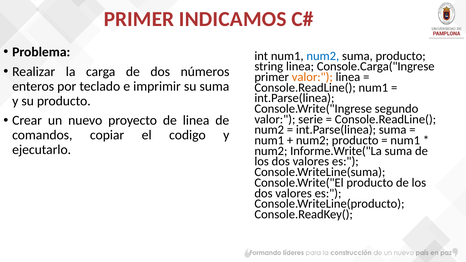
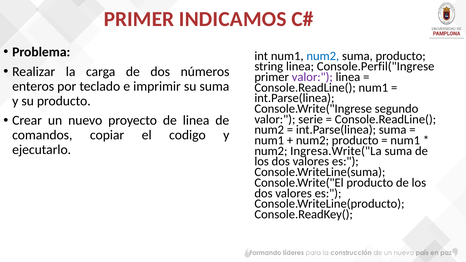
Console.Carga("Ingrese: Console.Carga("Ingrese -> Console.Perfil("Ingrese
valor at (312, 77) colour: orange -> purple
Informe.Write("La: Informe.Write("La -> Ingresa.Write("La
